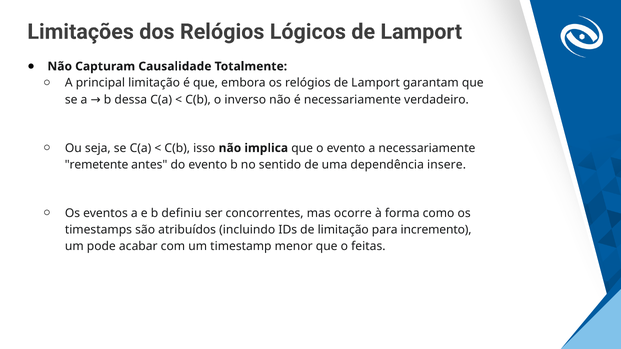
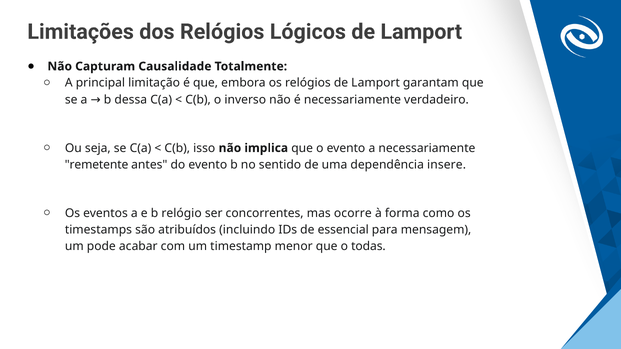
definiu: definiu -> relógio
de limitação: limitação -> essencial
incremento: incremento -> mensagem
feitas: feitas -> todas
